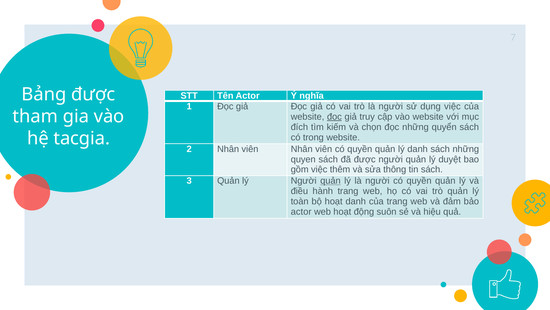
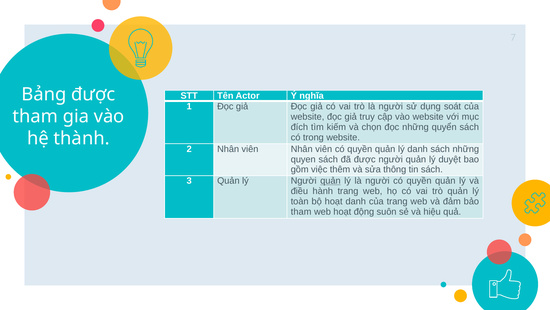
dụng việc: việc -> soát
đọc at (334, 117) underline: present -> none
tacgia: tacgia -> thành
actor at (301, 211): actor -> tham
